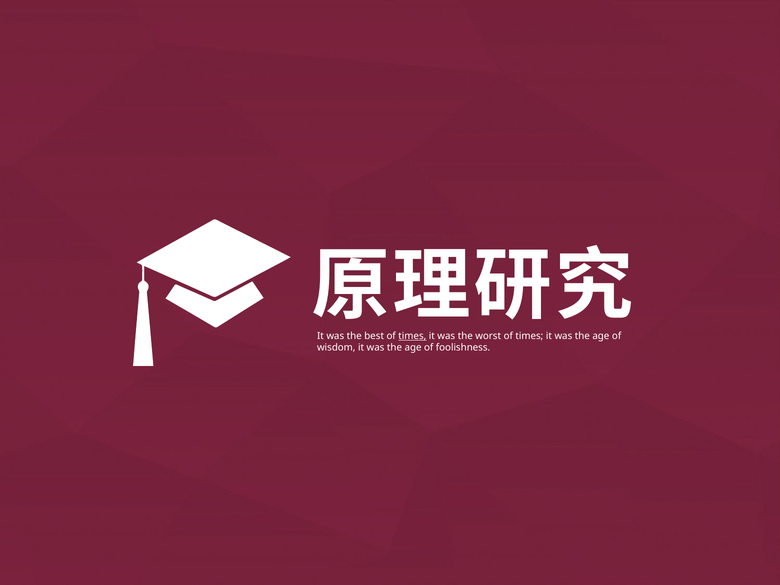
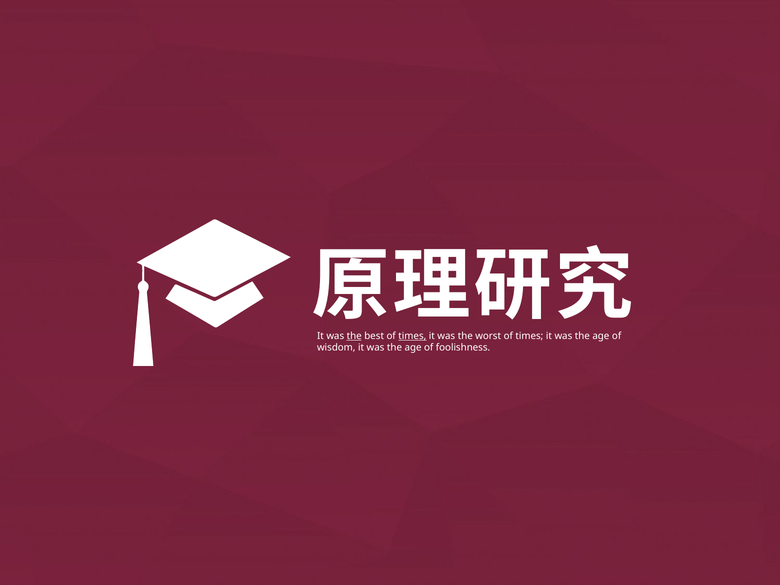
the at (354, 336) underline: none -> present
